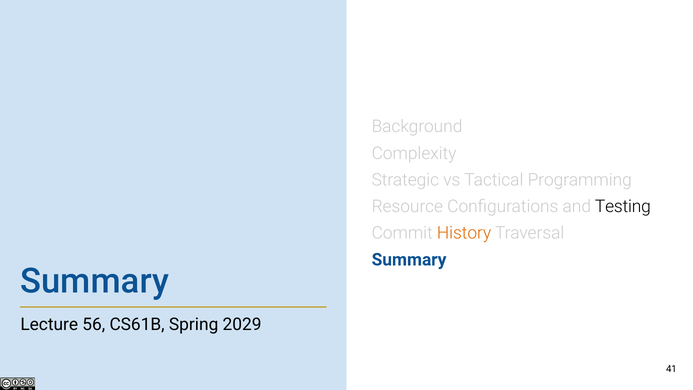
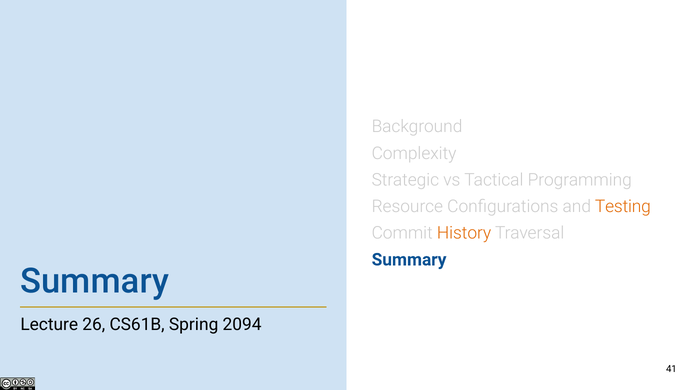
Testing colour: black -> orange
56: 56 -> 26
2029: 2029 -> 2094
